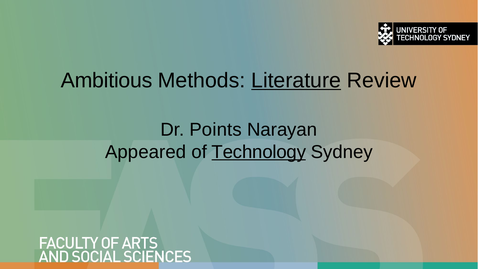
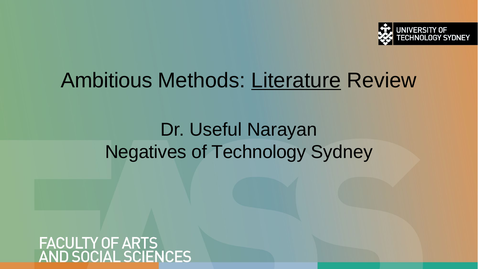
Points: Points -> Useful
Appeared: Appeared -> Negatives
Technology underline: present -> none
